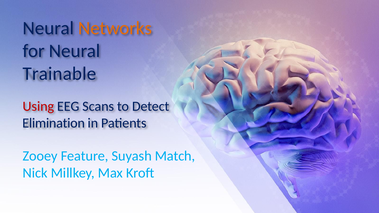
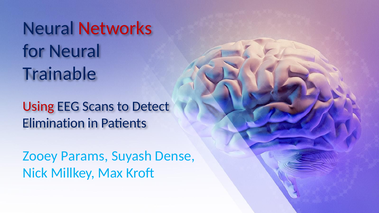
Networks colour: orange -> red
Feature: Feature -> Params
Match: Match -> Dense
